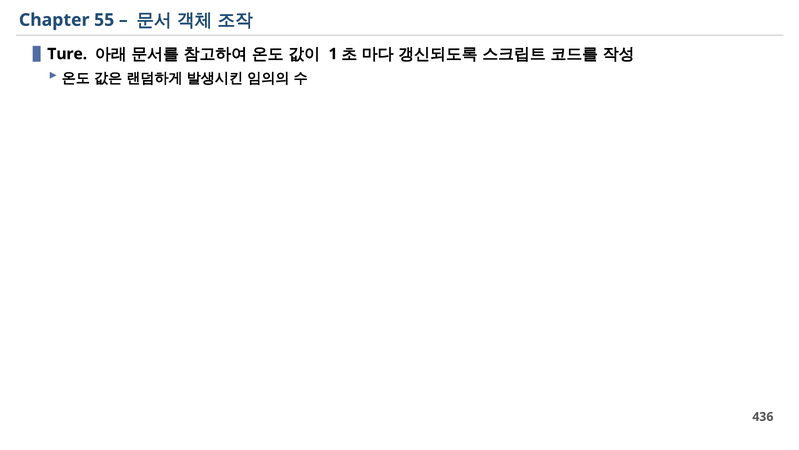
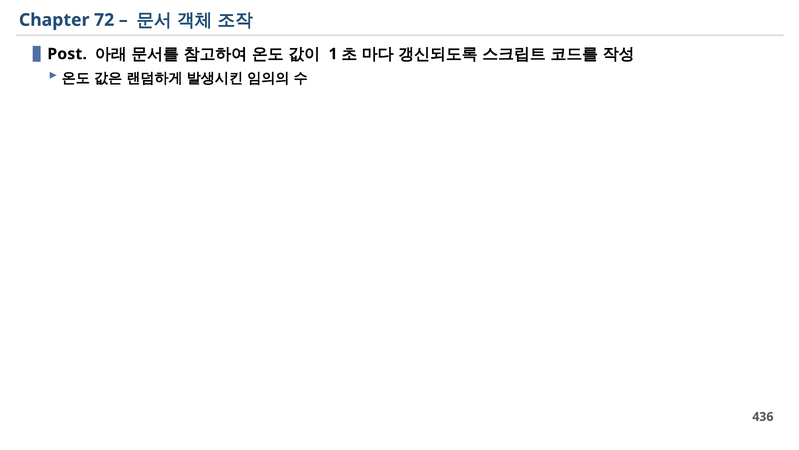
55: 55 -> 72
Ture: Ture -> Post
